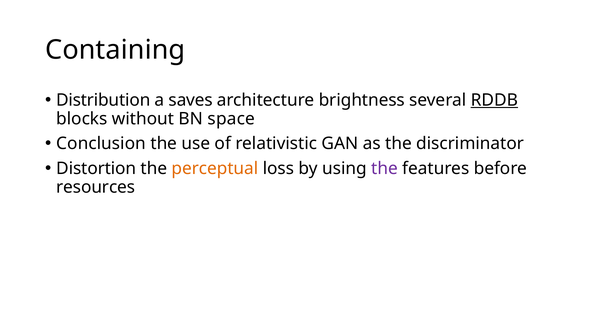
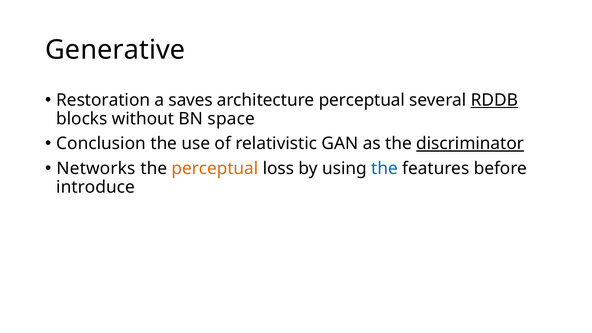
Containing: Containing -> Generative
Distribution: Distribution -> Restoration
architecture brightness: brightness -> perceptual
discriminator underline: none -> present
Distortion: Distortion -> Networks
the at (385, 168) colour: purple -> blue
resources: resources -> introduce
